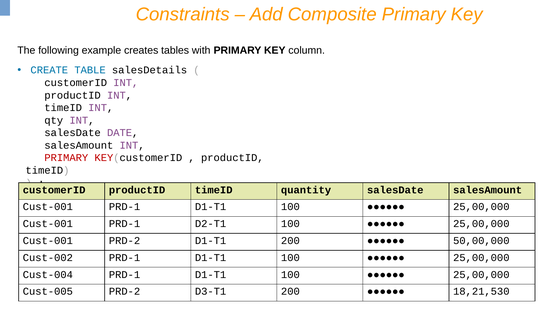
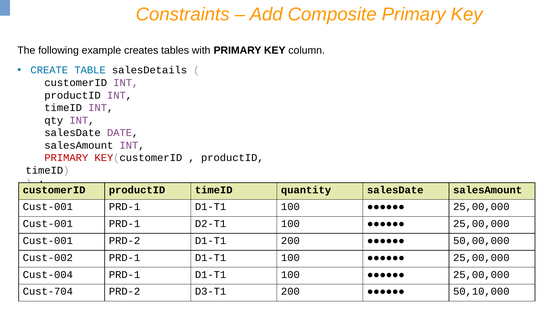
Cust-005: Cust-005 -> Cust-704
18,21,530: 18,21,530 -> 50,10,000
